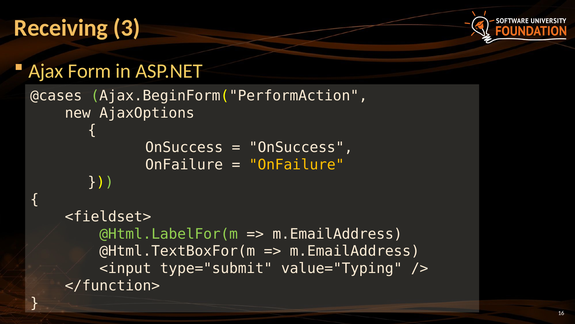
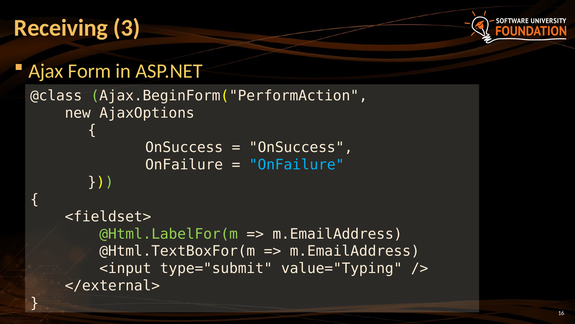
@cases: @cases -> @class
OnFailure at (297, 165) colour: yellow -> light blue
</function>: </function> -> </external>
